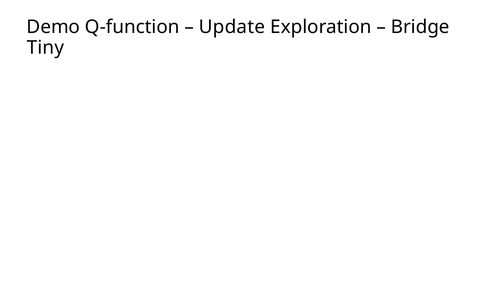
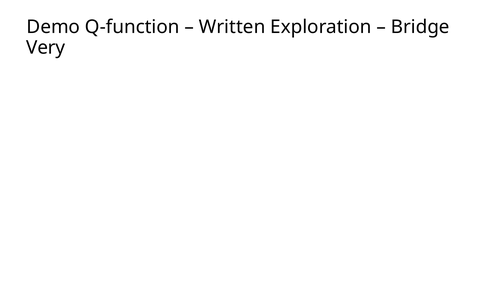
Update: Update -> Written
Tiny: Tiny -> Very
